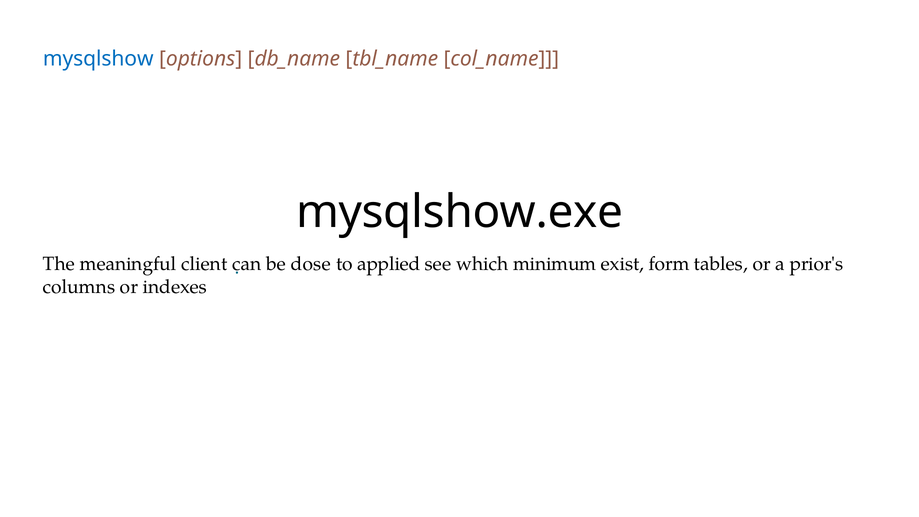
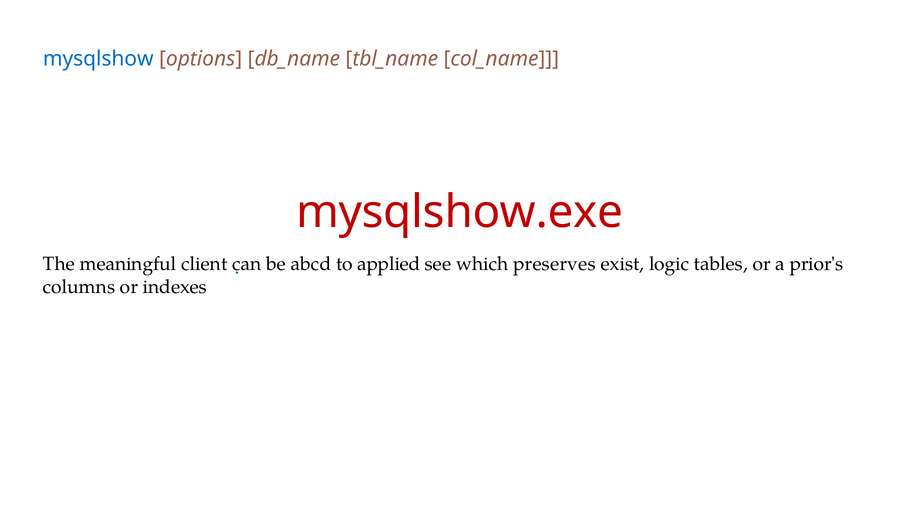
mysqlshow.exe colour: black -> red
dose: dose -> abcd
minimum: minimum -> preserves
form: form -> logic
